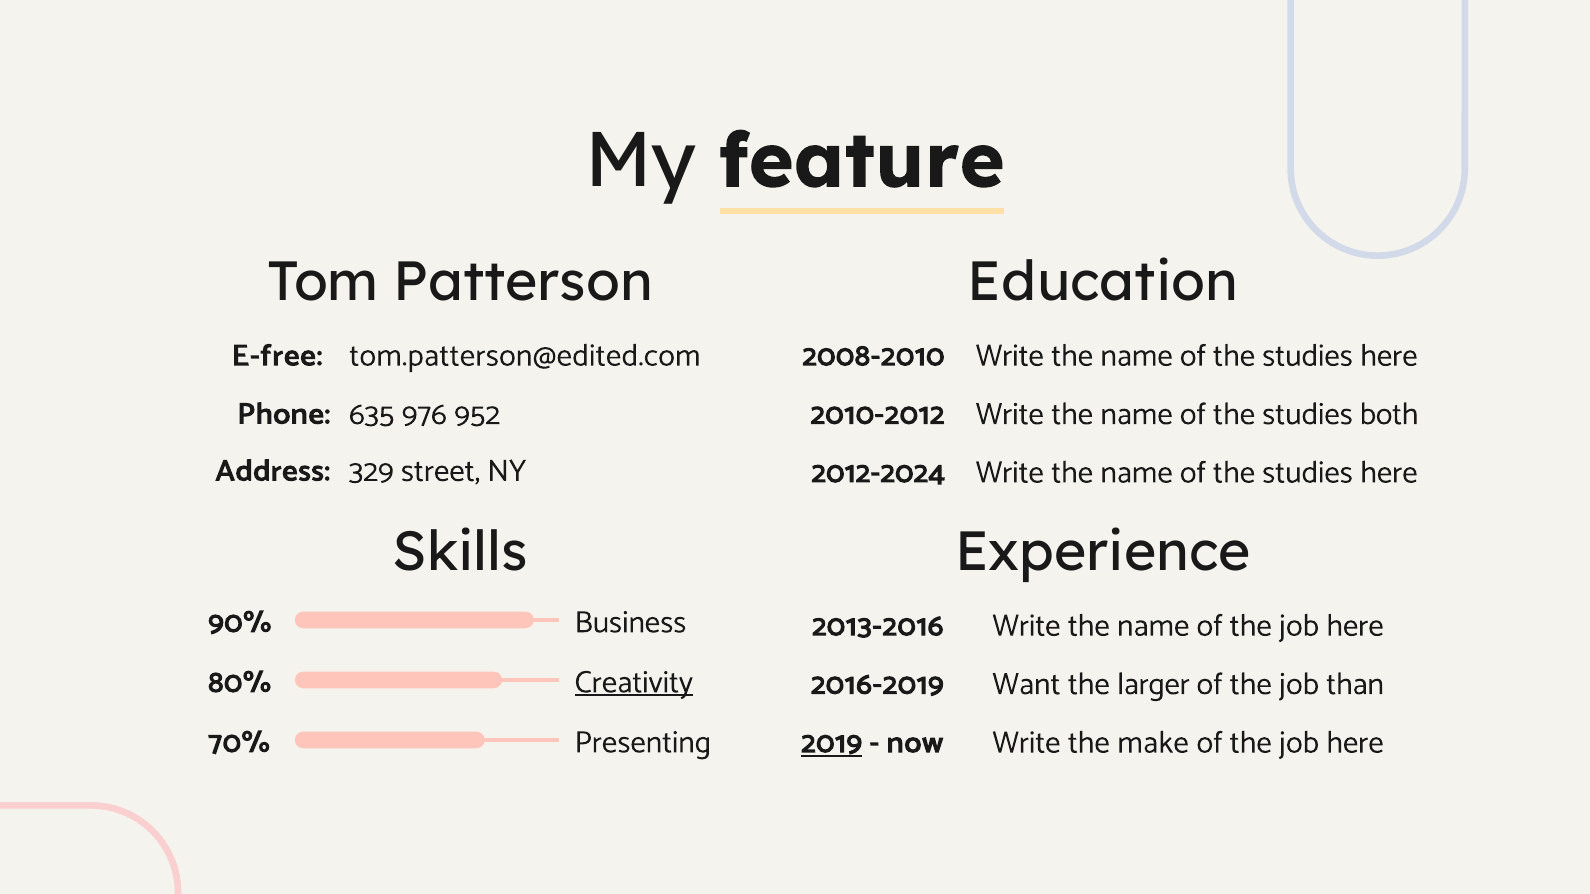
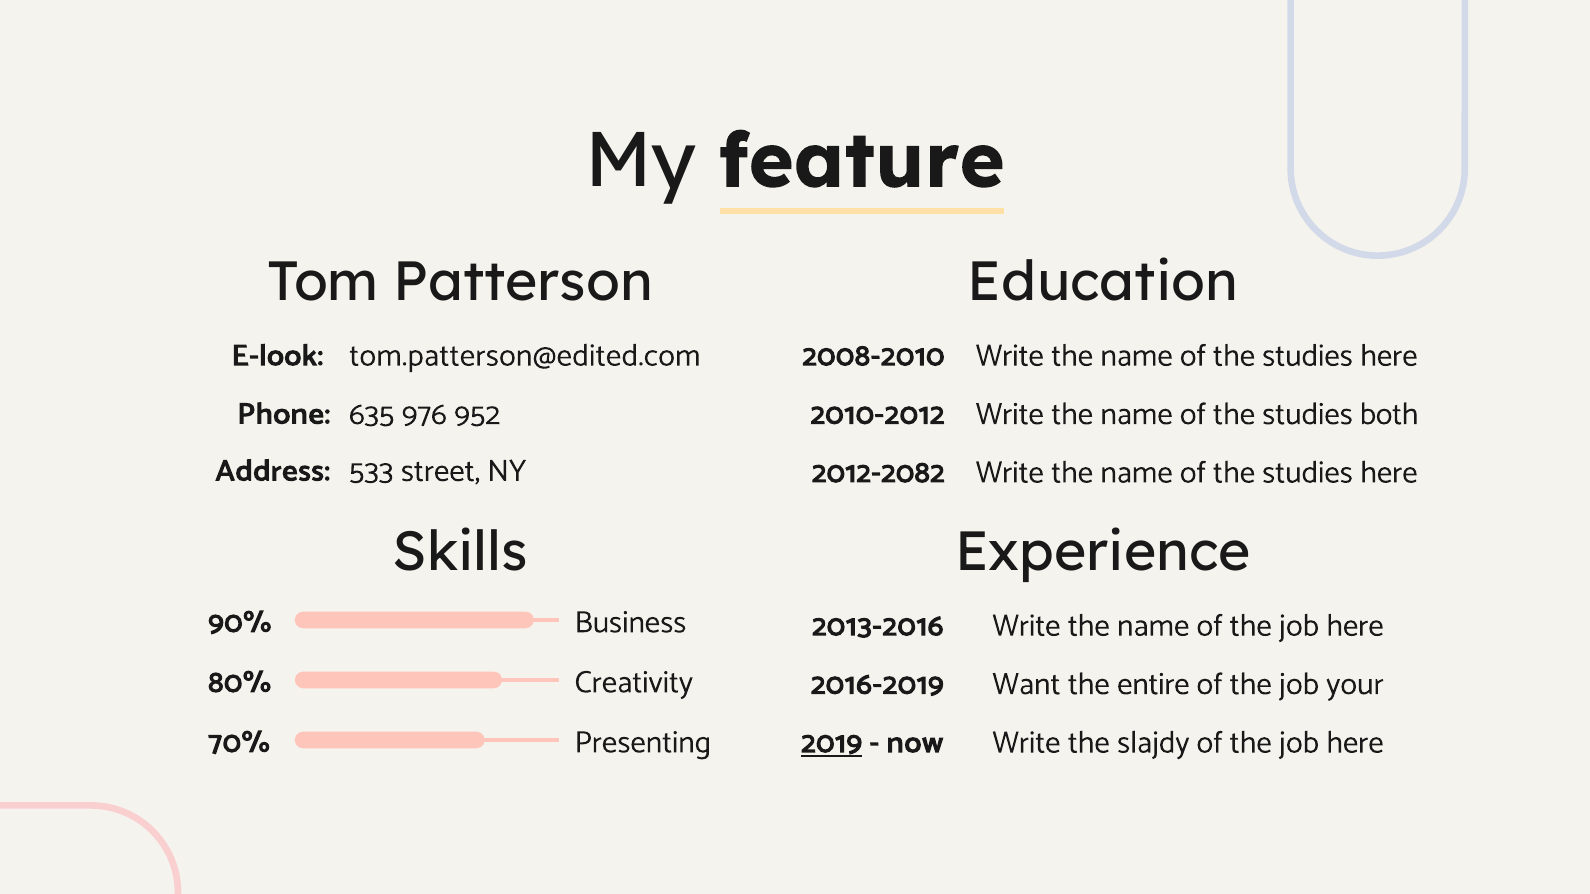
E-free: E-free -> E-look
329: 329 -> 533
2012-2024: 2012-2024 -> 2012-2082
Creativity underline: present -> none
larger: larger -> entire
than: than -> your
make: make -> slajdy
